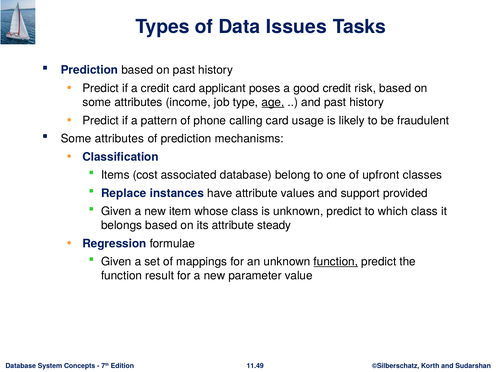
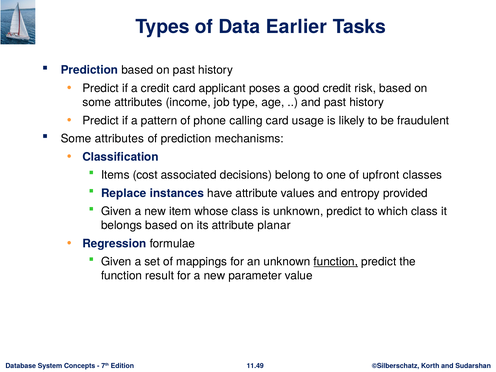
Issues: Issues -> Earlier
age underline: present -> none
associated database: database -> decisions
support: support -> entropy
steady: steady -> planar
